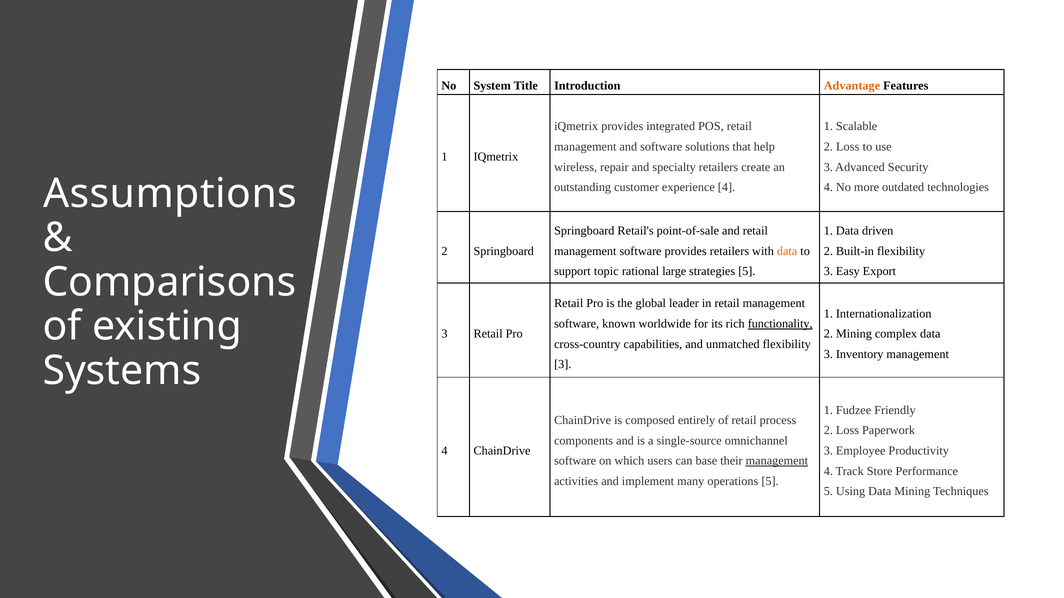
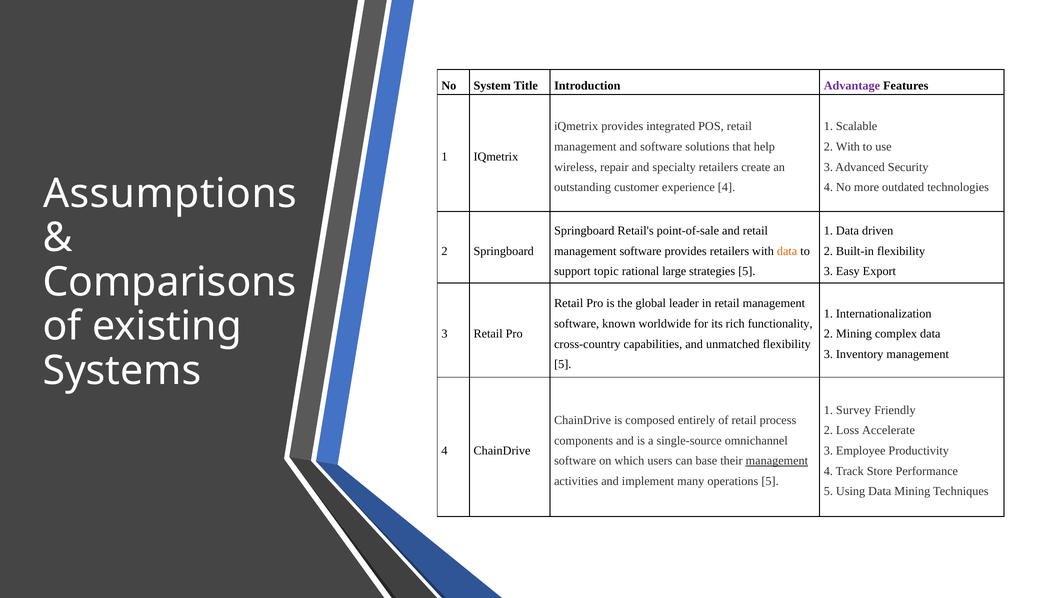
Advantage colour: orange -> purple
Loss at (848, 147): Loss -> With
functionality underline: present -> none
3 at (563, 365): 3 -> 5
Fudzee: Fudzee -> Survey
Paperwork: Paperwork -> Accelerate
